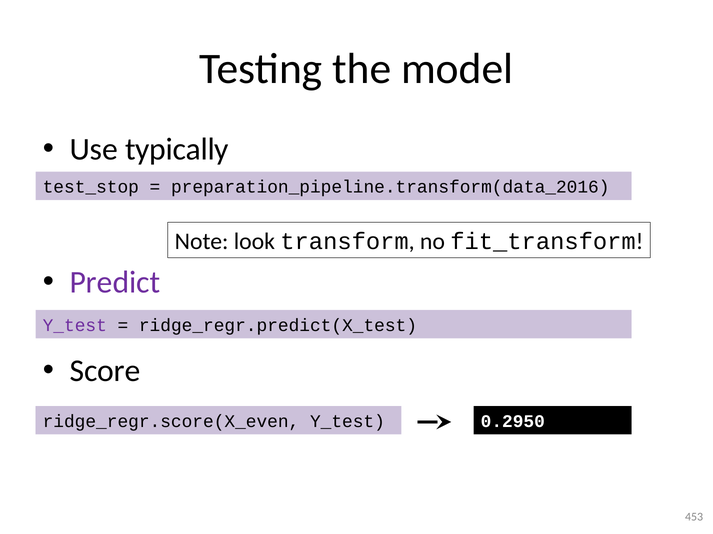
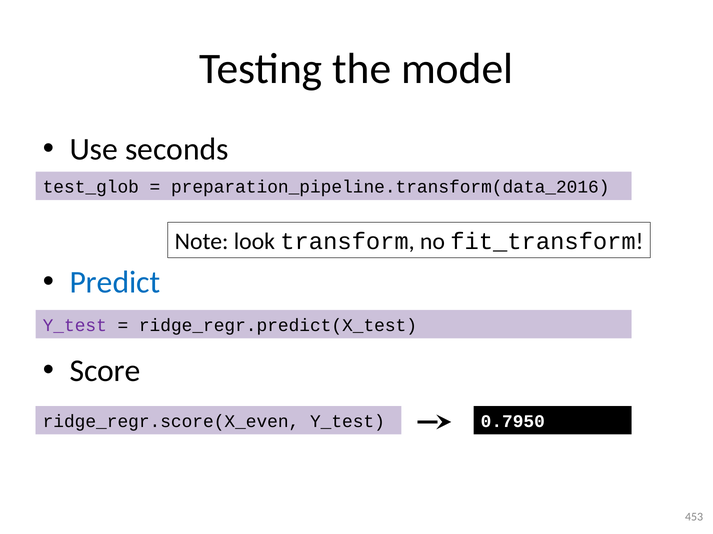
typically: typically -> seconds
test_stop: test_stop -> test_glob
Predict colour: purple -> blue
0.2950: 0.2950 -> 0.7950
